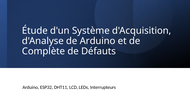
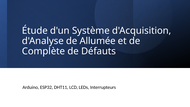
de Arduino: Arduino -> Allumée
